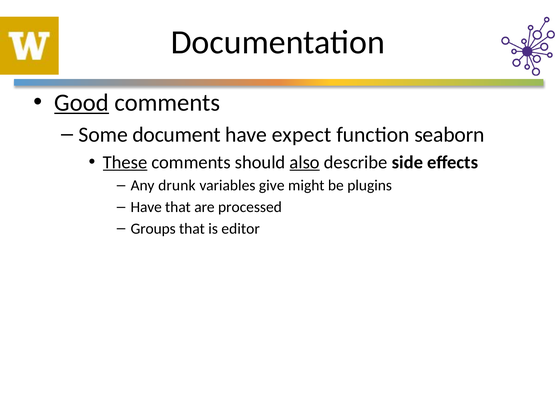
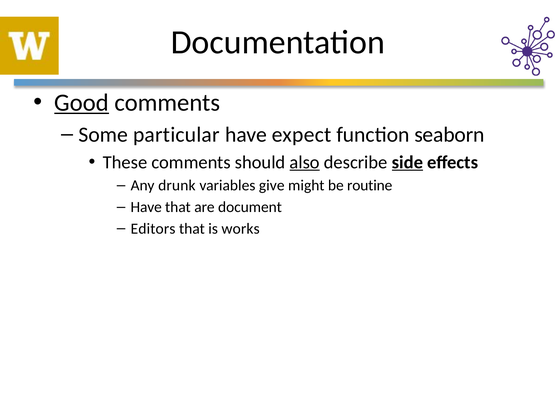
document: document -> particular
These underline: present -> none
side underline: none -> present
plugins: plugins -> routine
processed: processed -> document
Groups: Groups -> Editors
editor: editor -> works
